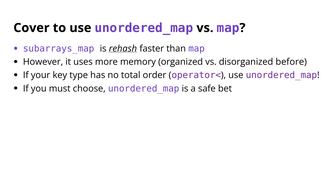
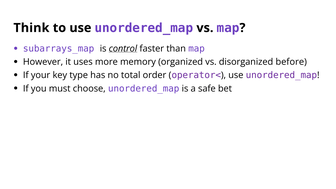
Cover: Cover -> Think
rehash: rehash -> control
